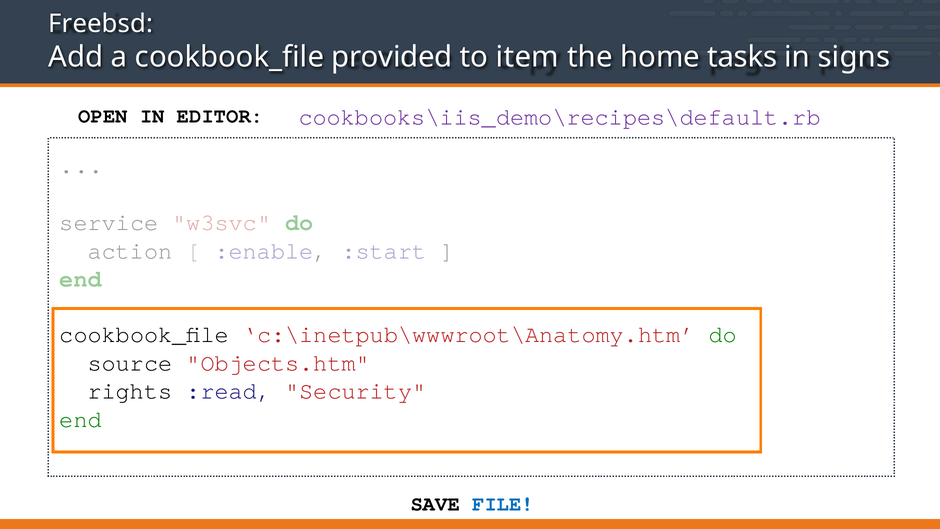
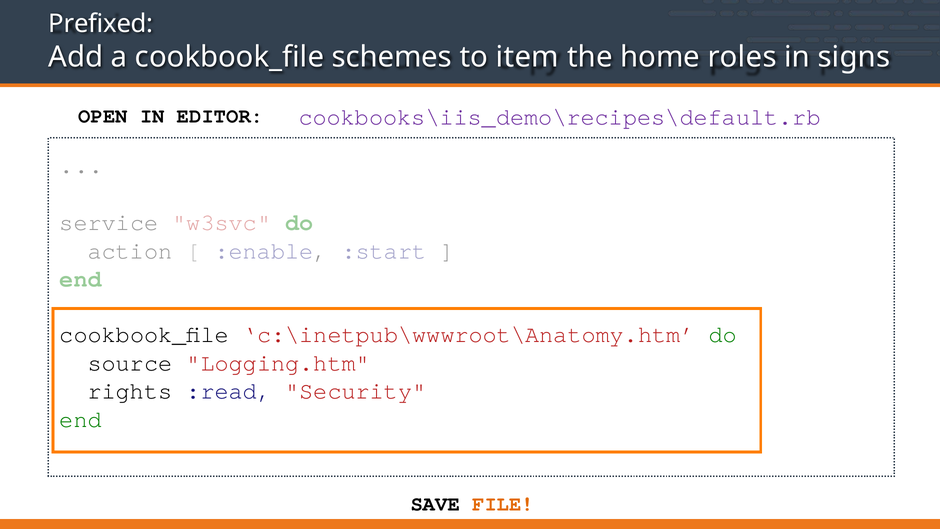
Freebsd: Freebsd -> Prefixed
provided: provided -> schemes
tasks: tasks -> roles
Objects.htm: Objects.htm -> Logging.htm
FILE colour: blue -> orange
